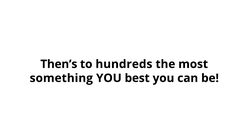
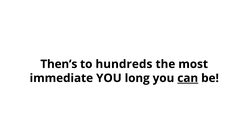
something: something -> immediate
best: best -> long
can underline: none -> present
